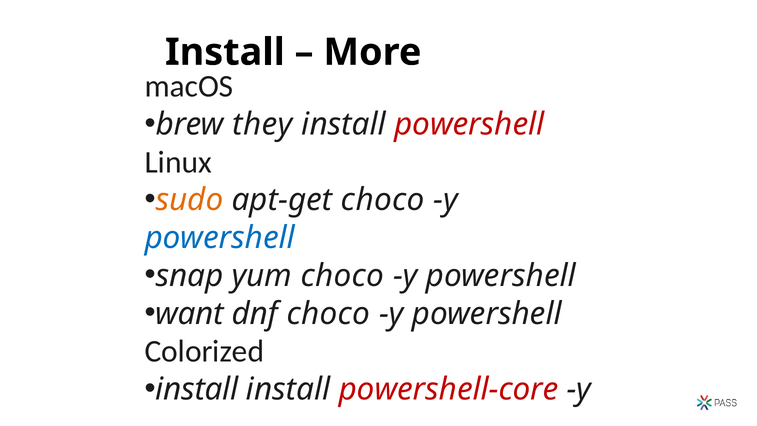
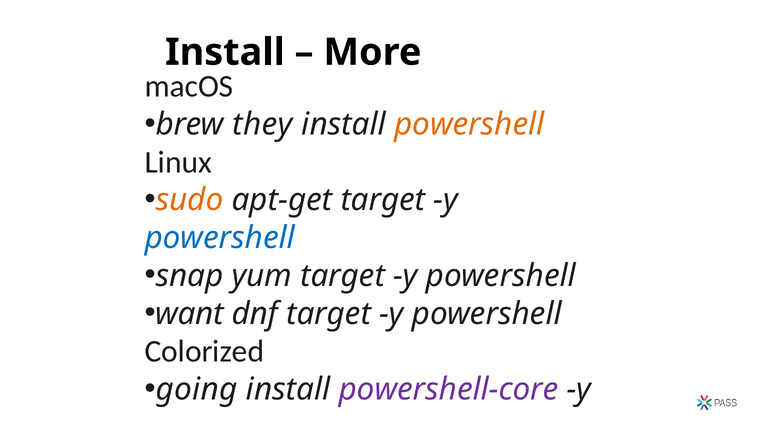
powershell at (469, 124) colour: red -> orange
apt-get choco: choco -> target
yum choco: choco -> target
dnf choco: choco -> target
install at (197, 389): install -> going
powershell-core colour: red -> purple
